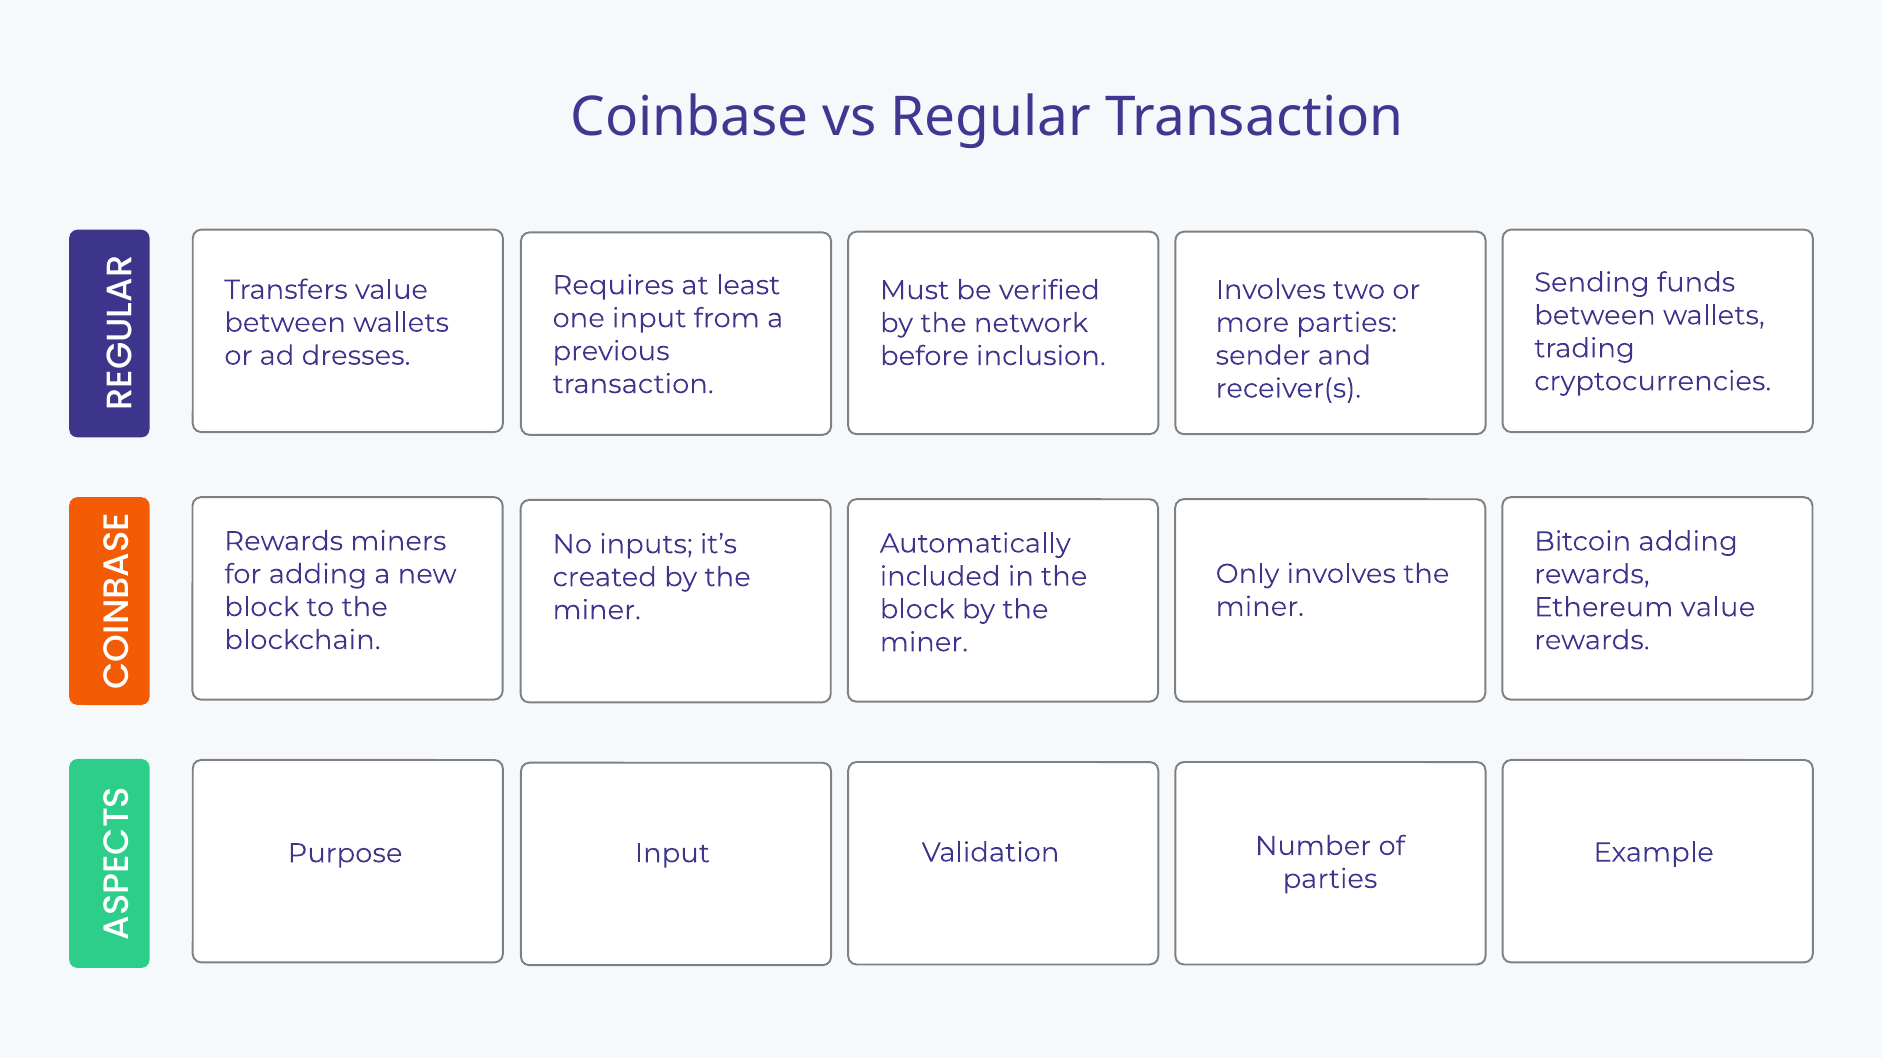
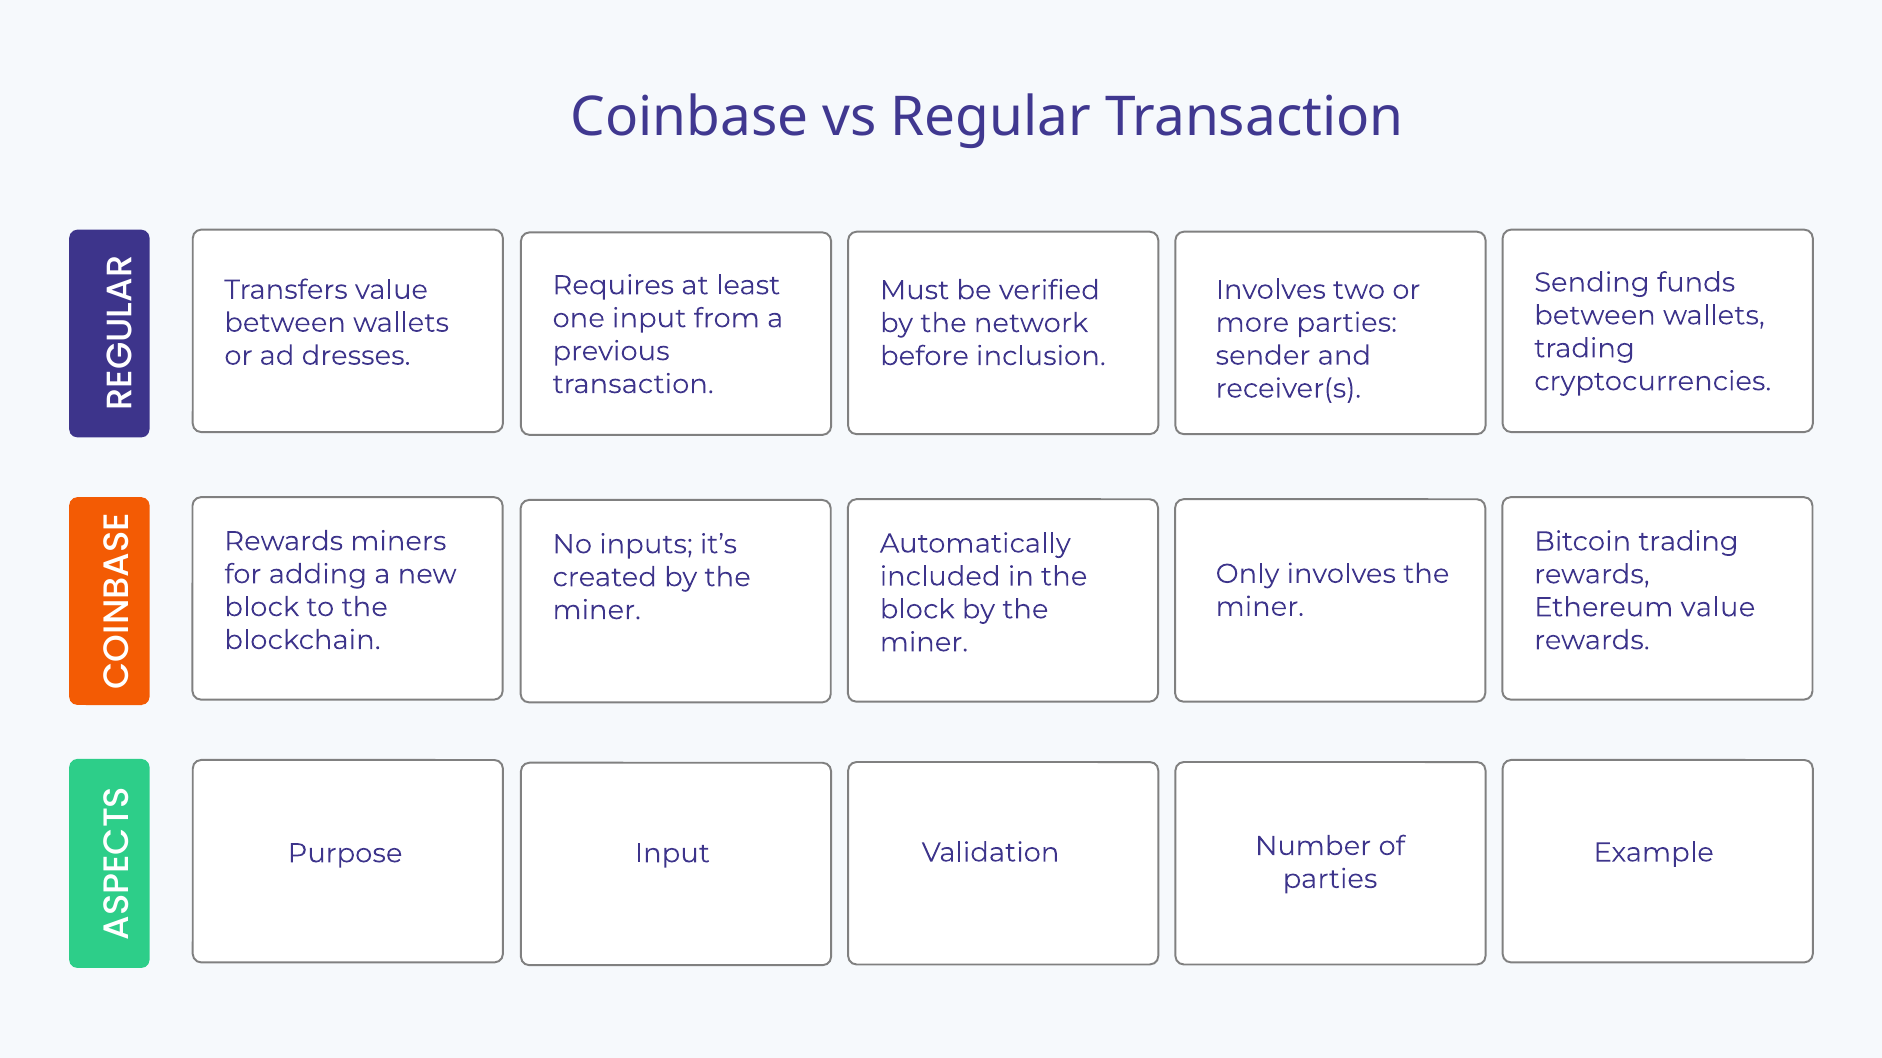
Bitcoin adding: adding -> trading
